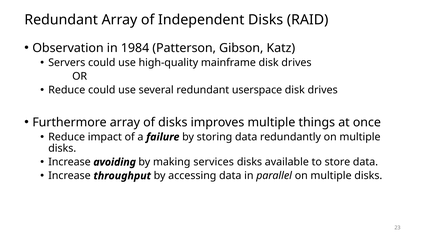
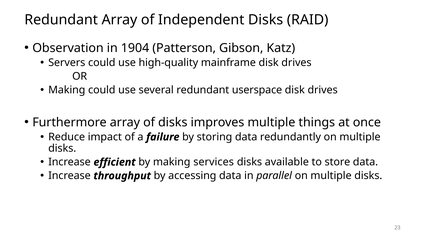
1984: 1984 -> 1904
Reduce at (67, 90): Reduce -> Making
avoiding: avoiding -> efficient
